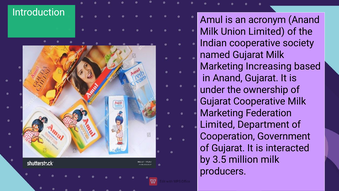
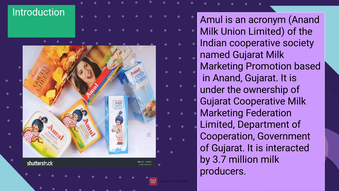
Increasing: Increasing -> Promotion
3.5: 3.5 -> 3.7
